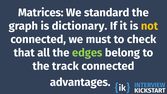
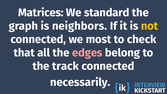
dictionary: dictionary -> neighbors
must: must -> most
edges colour: light green -> pink
advantages: advantages -> necessarily
